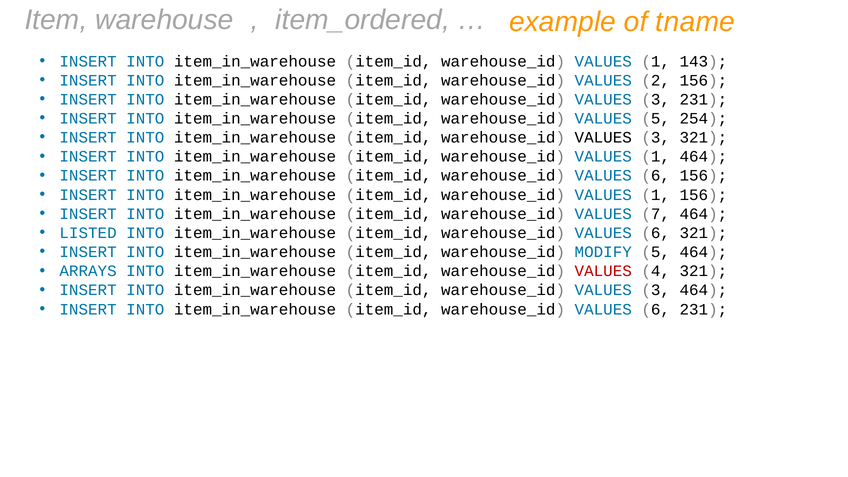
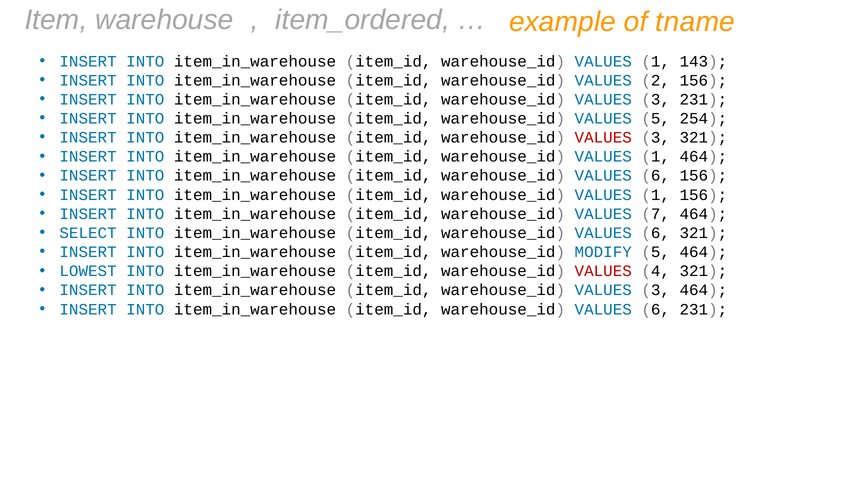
VALUES at (603, 138) colour: black -> red
LISTED: LISTED -> SELECT
ARRAYS: ARRAYS -> LOWEST
